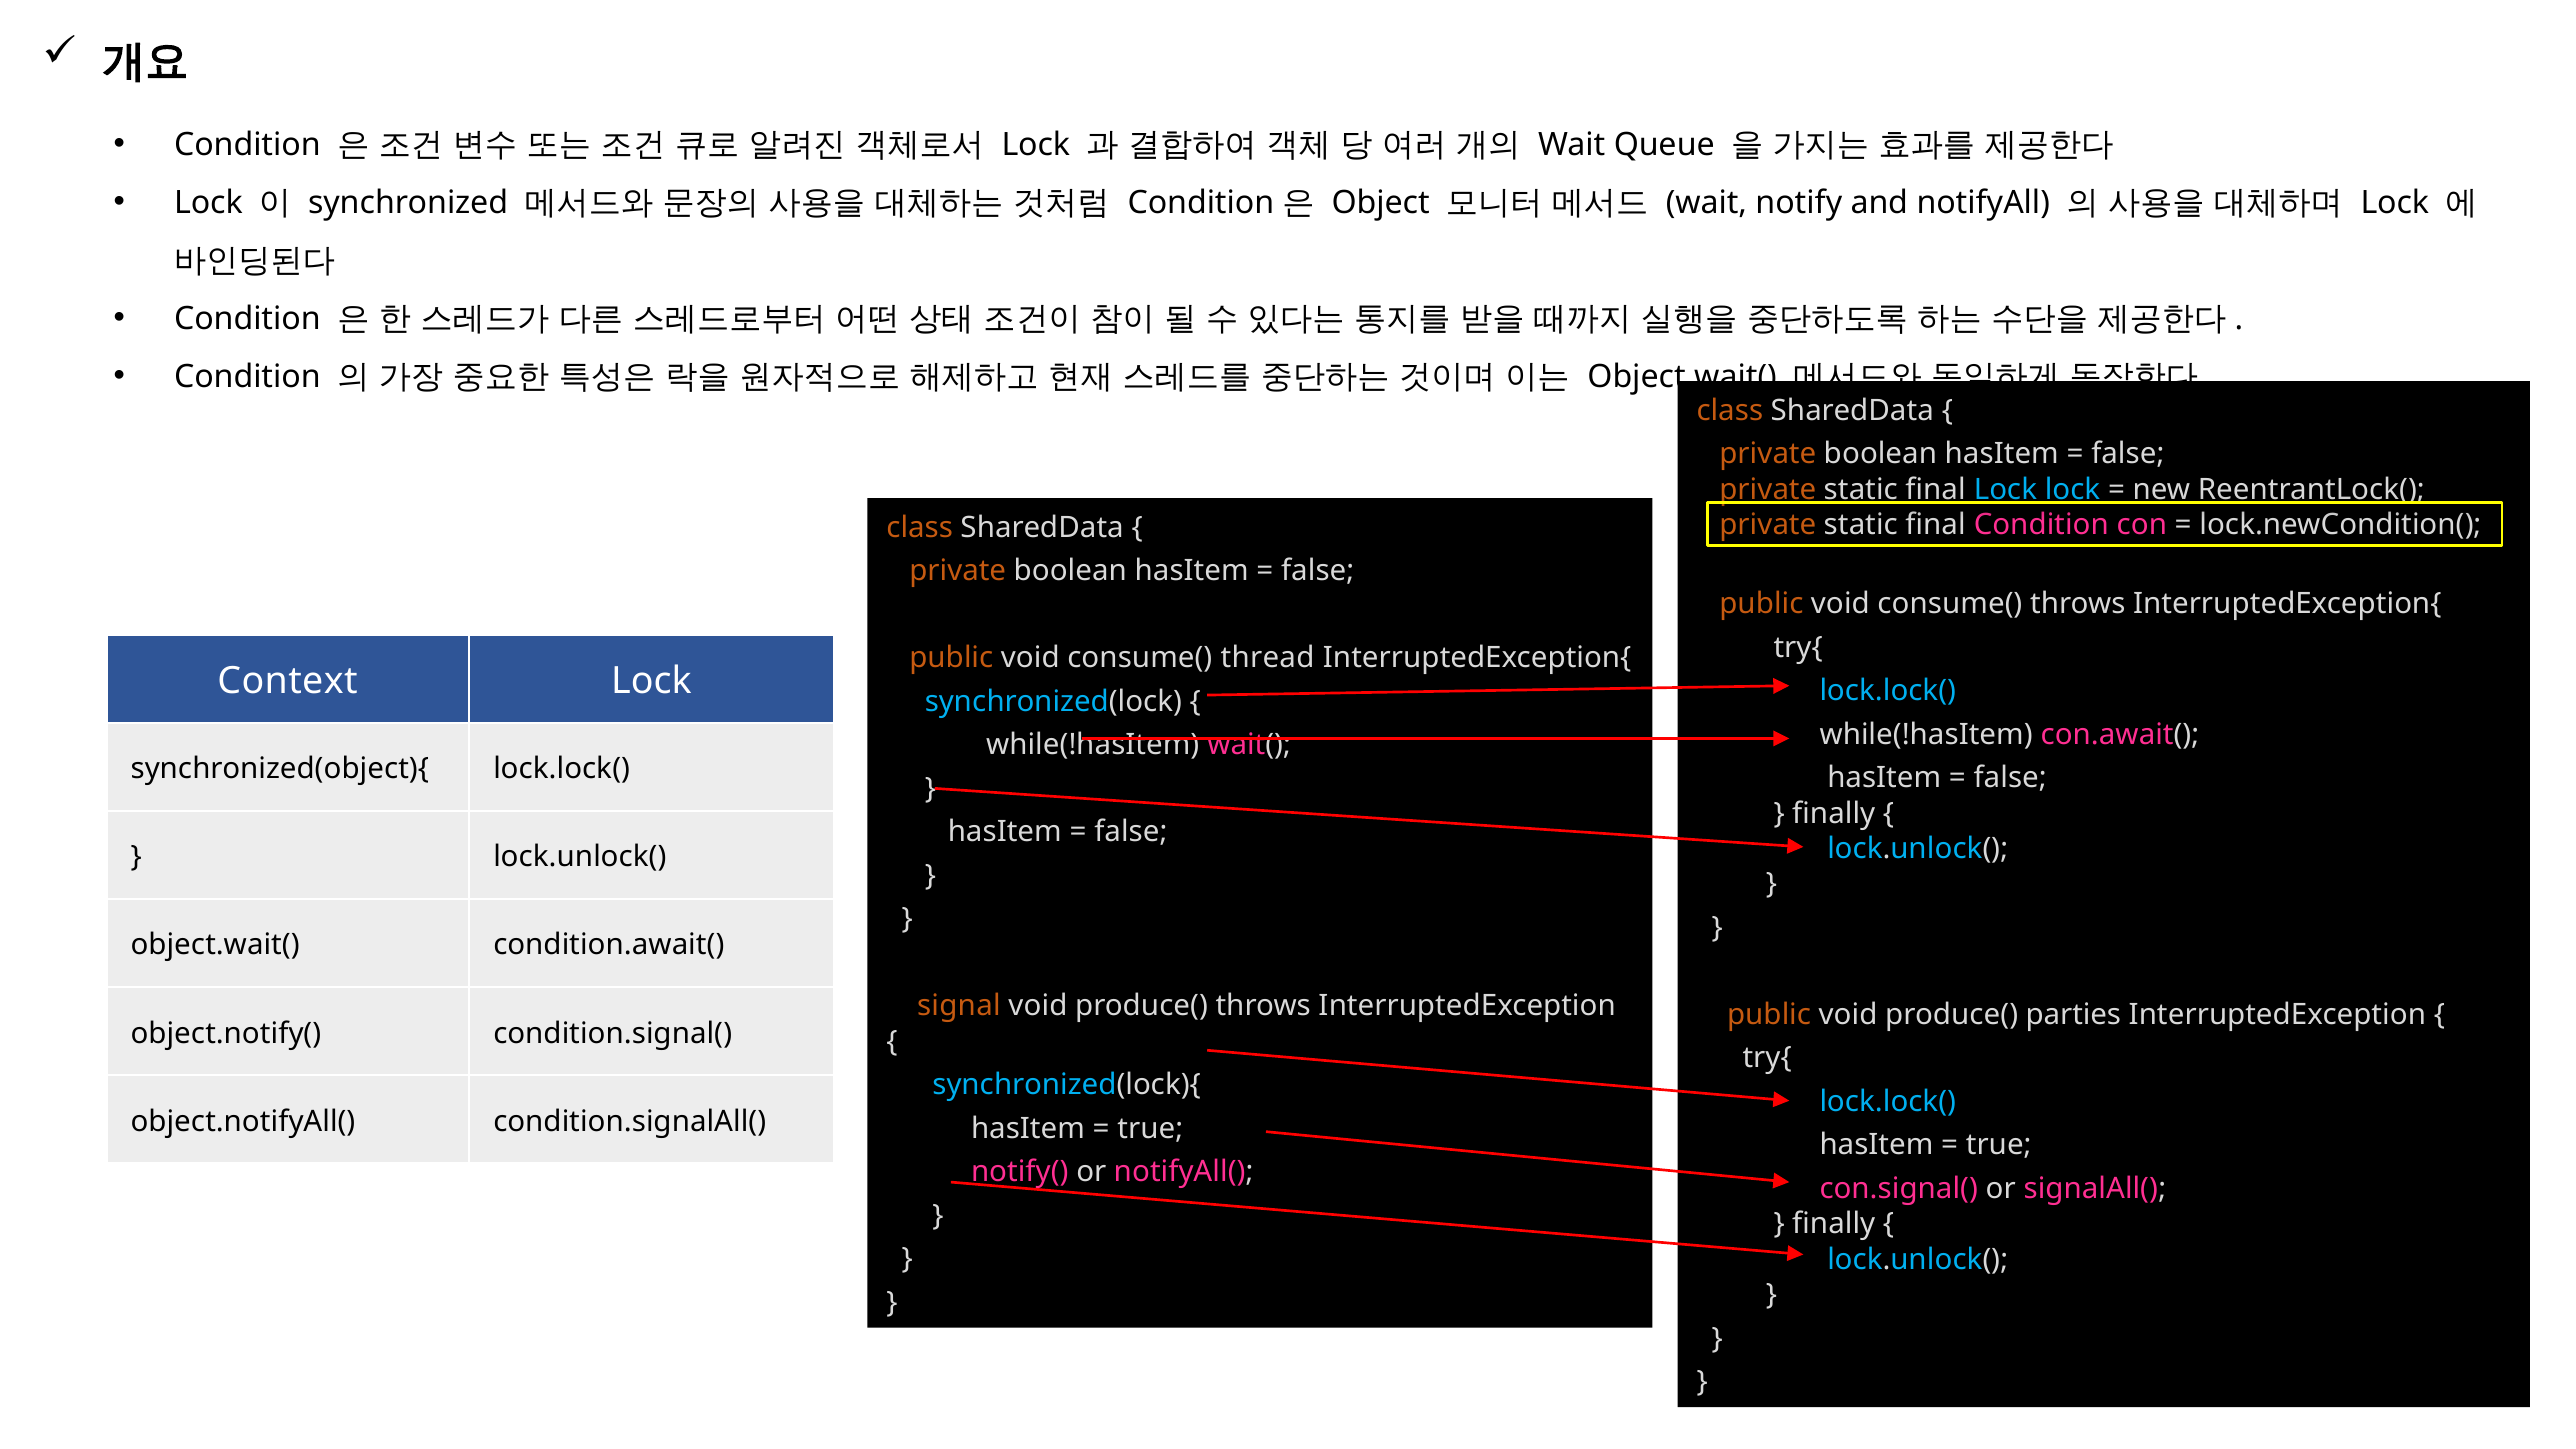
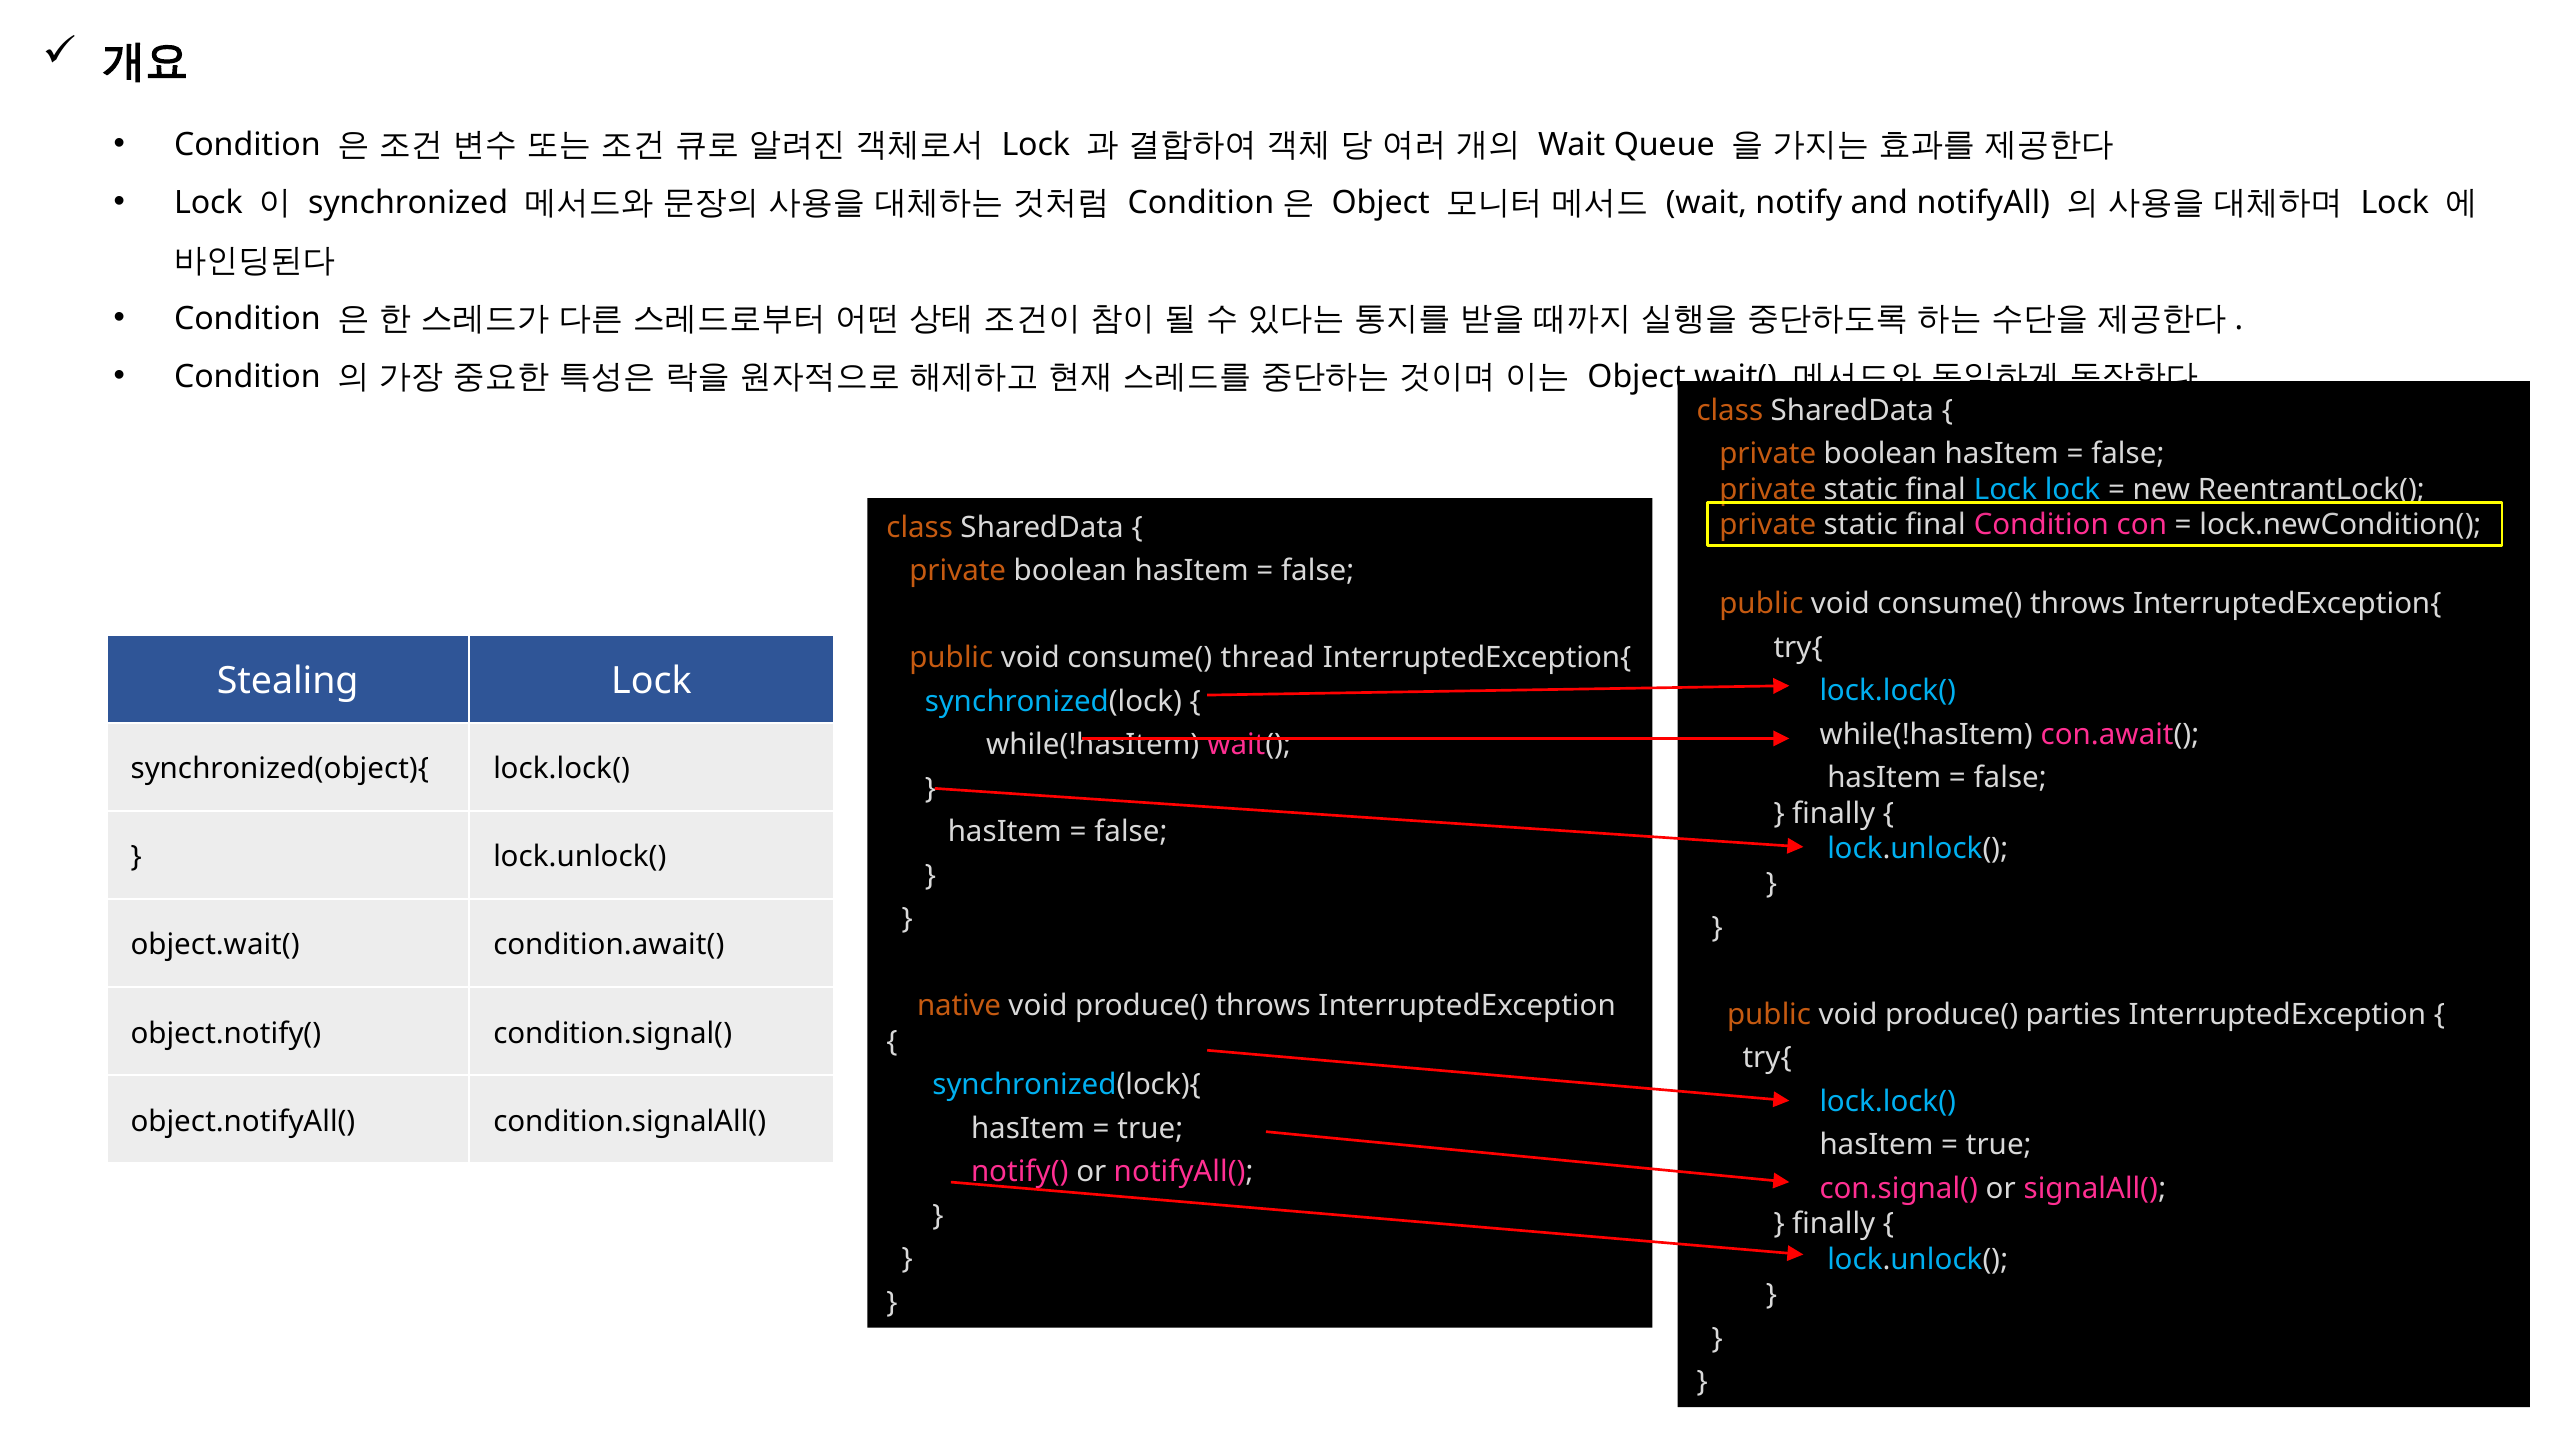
Context: Context -> Stealing
signal: signal -> native
